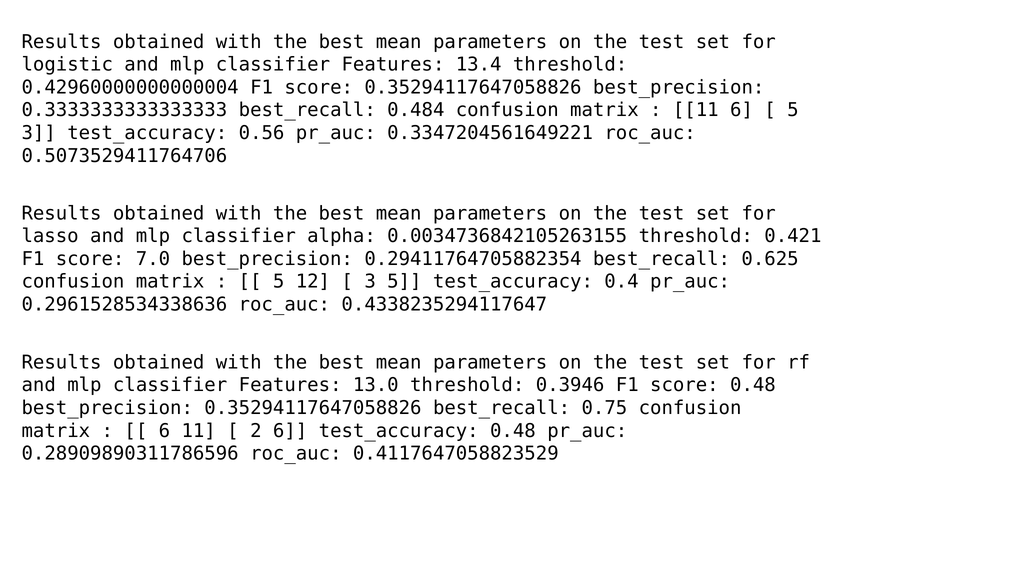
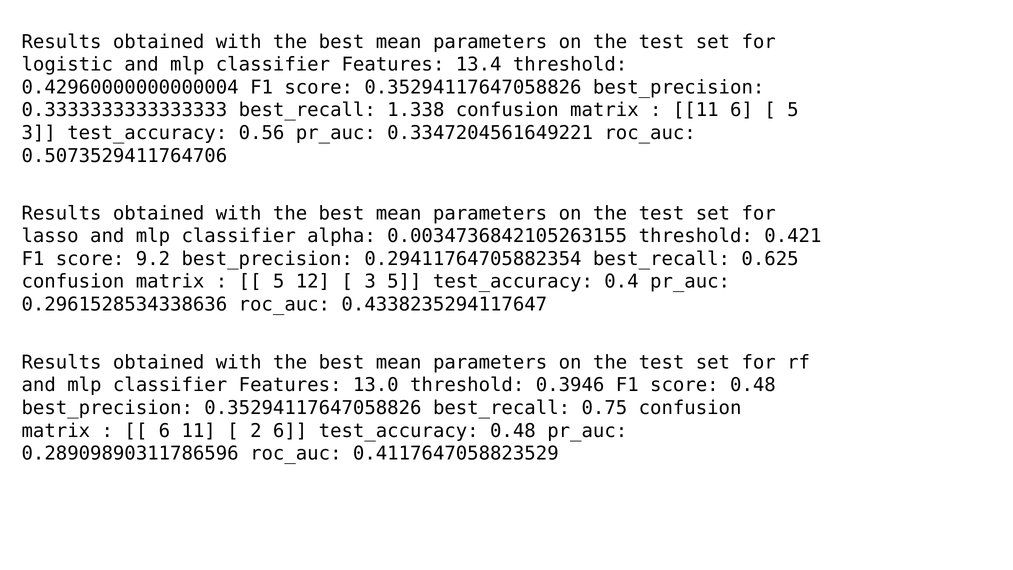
0.484: 0.484 -> 1.338
7.0: 7.0 -> 9.2
